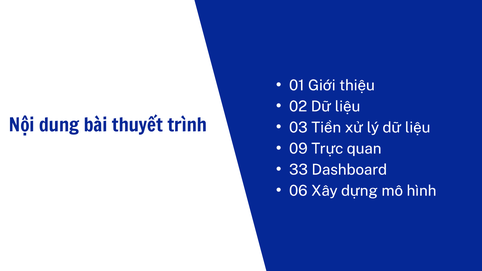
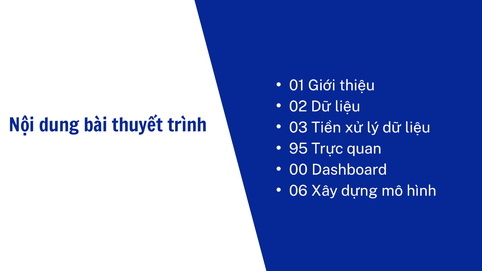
09: 09 -> 95
33: 33 -> 00
